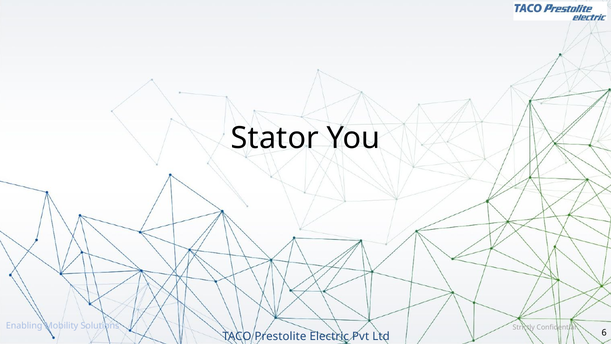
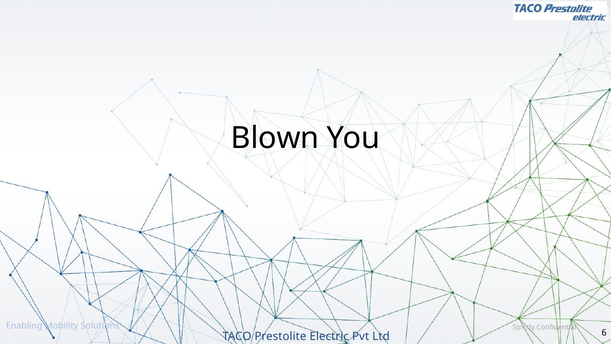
Stator: Stator -> Blown
